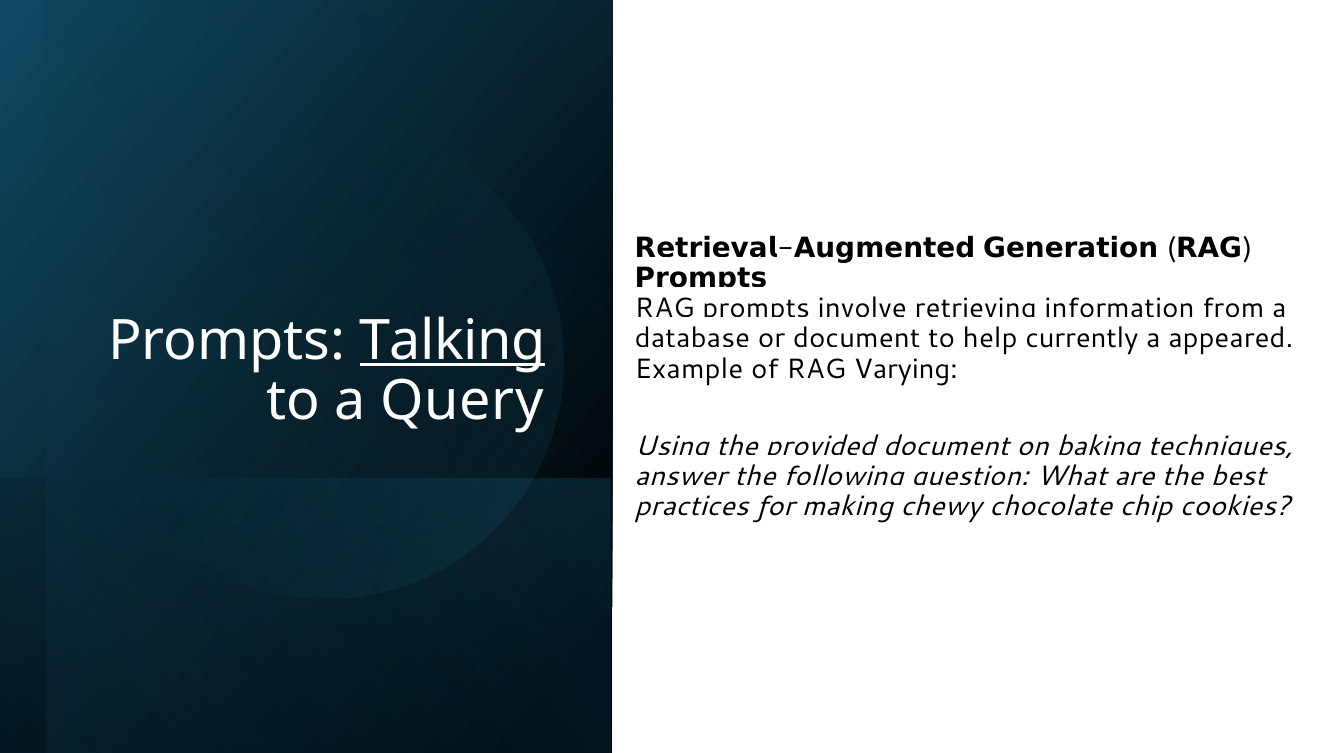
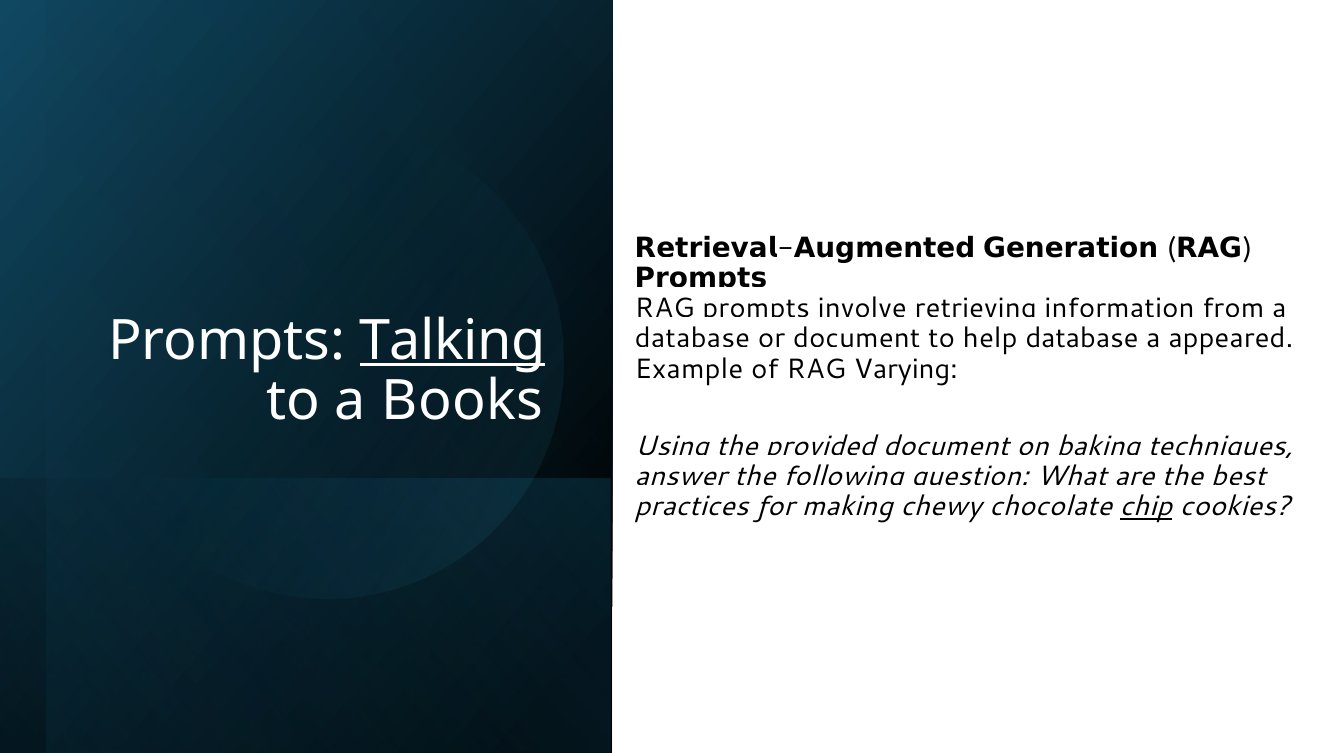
help currently: currently -> database
Query: Query -> Books
chip underline: none -> present
